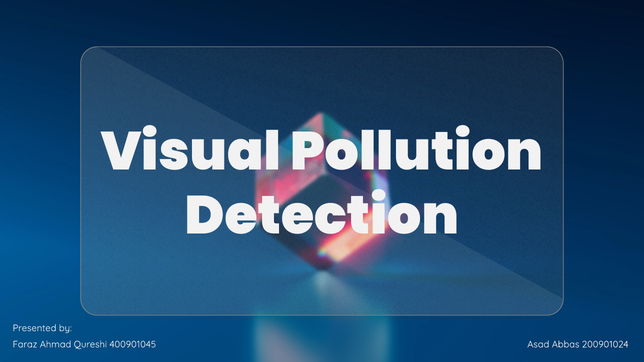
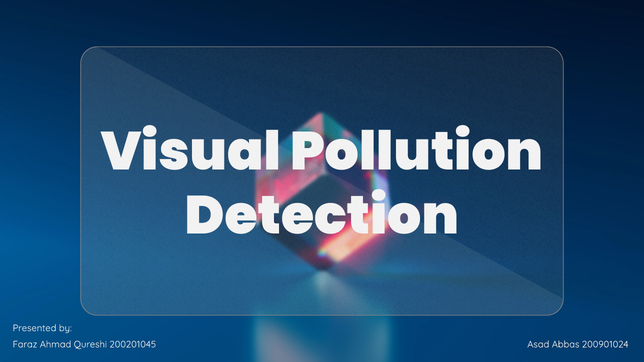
400901045: 400901045 -> 200201045
